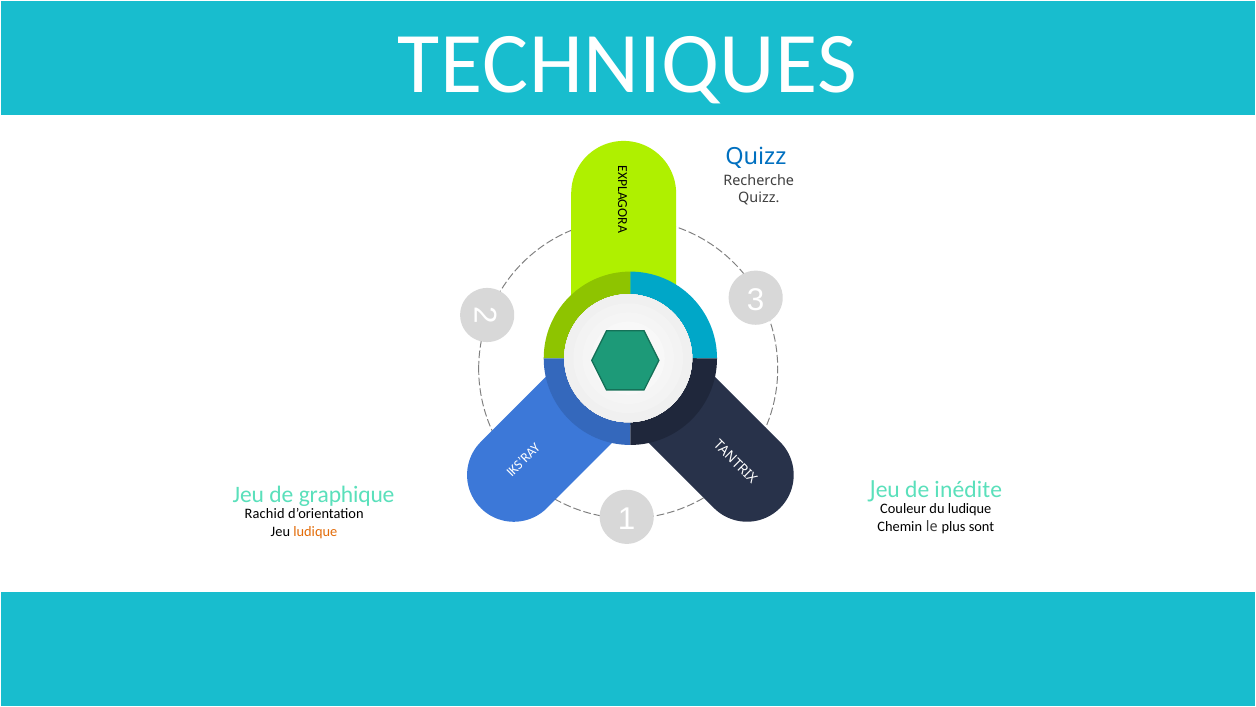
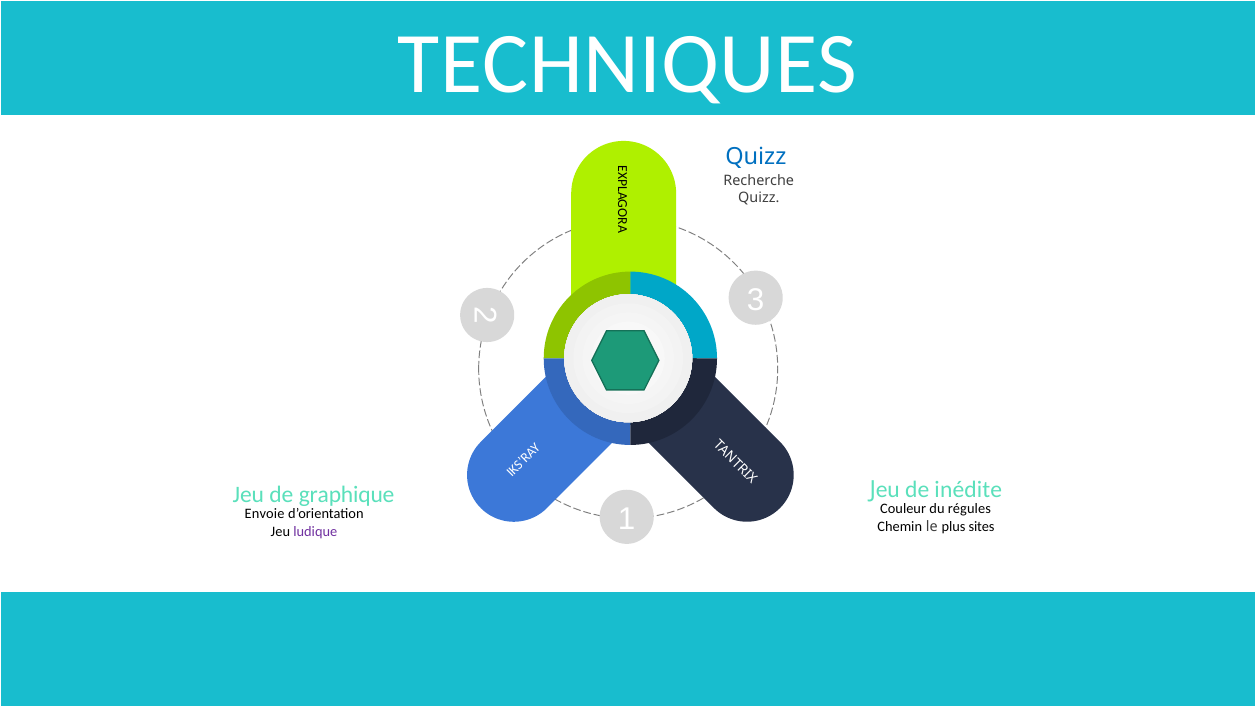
du ludique: ludique -> régules
Rachid: Rachid -> Envoie
sont: sont -> sites
ludique at (315, 531) colour: orange -> purple
